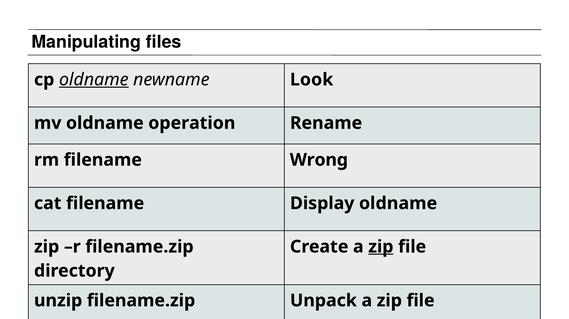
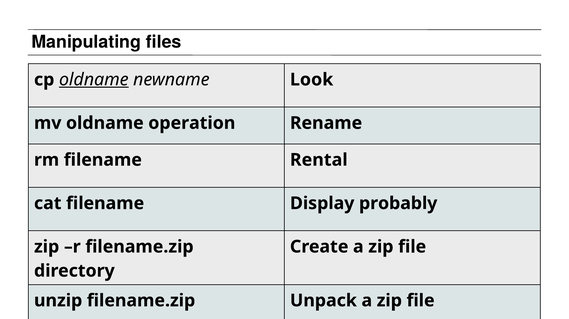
Wrong: Wrong -> Rental
Display oldname: oldname -> probably
zip at (381, 247) underline: present -> none
